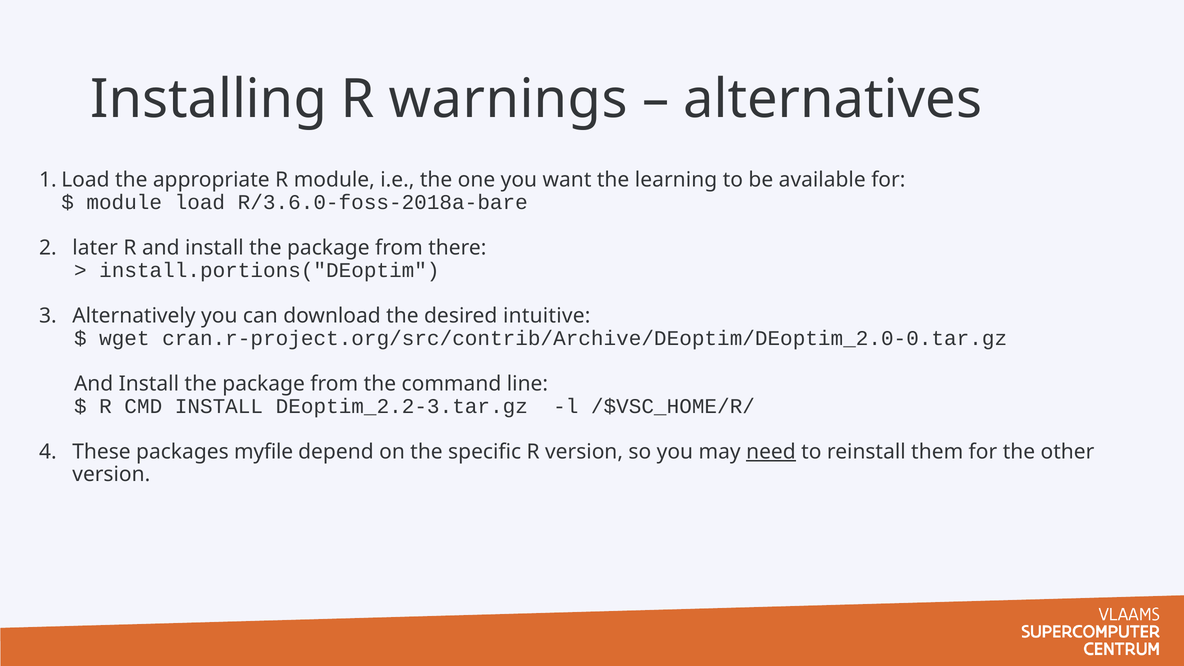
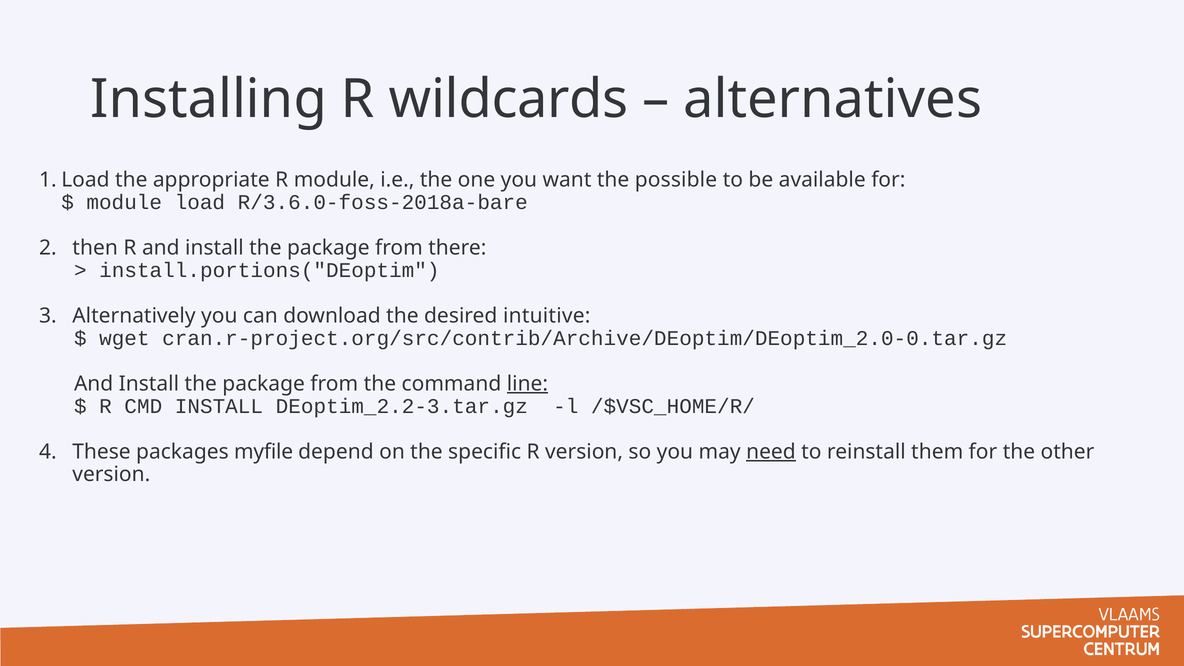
warnings: warnings -> wildcards
learning: learning -> possible
later: later -> then
line underline: none -> present
